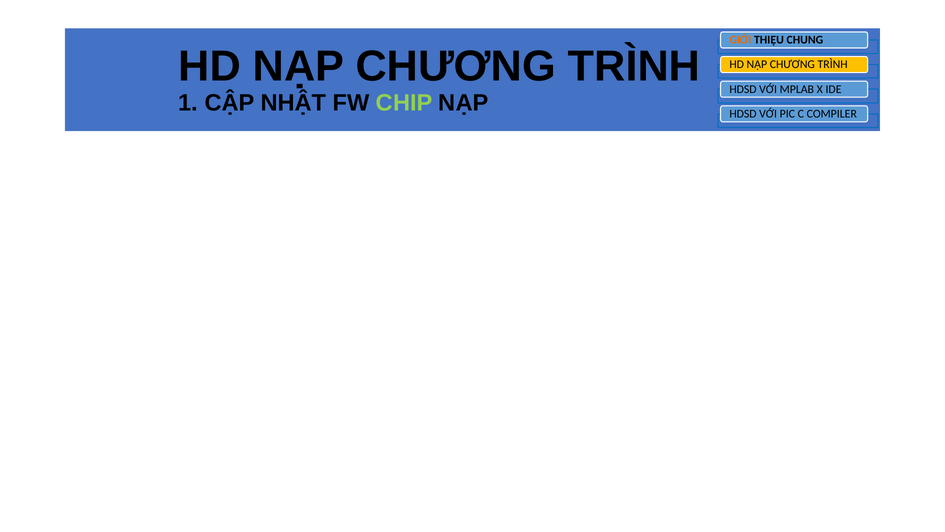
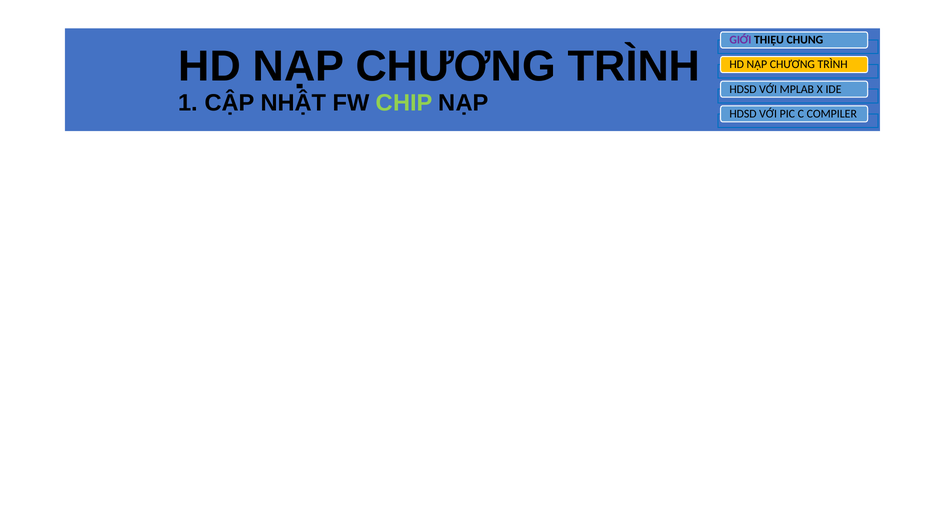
GIỚI colour: orange -> purple
